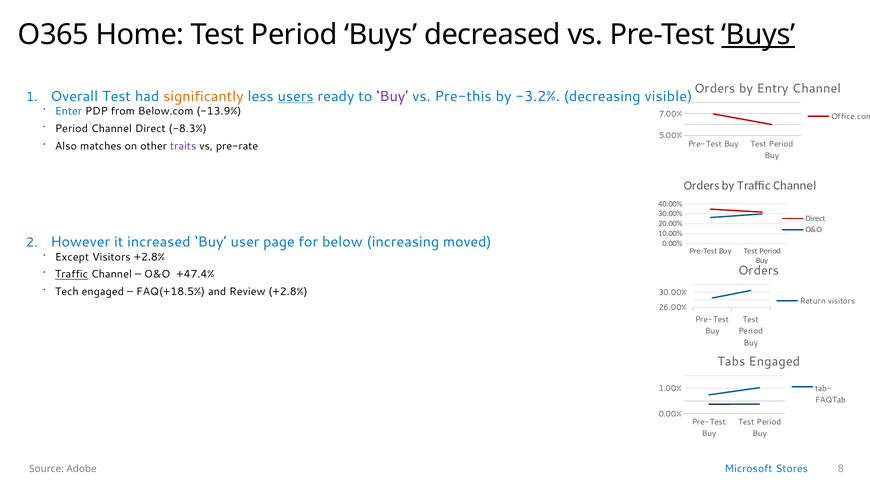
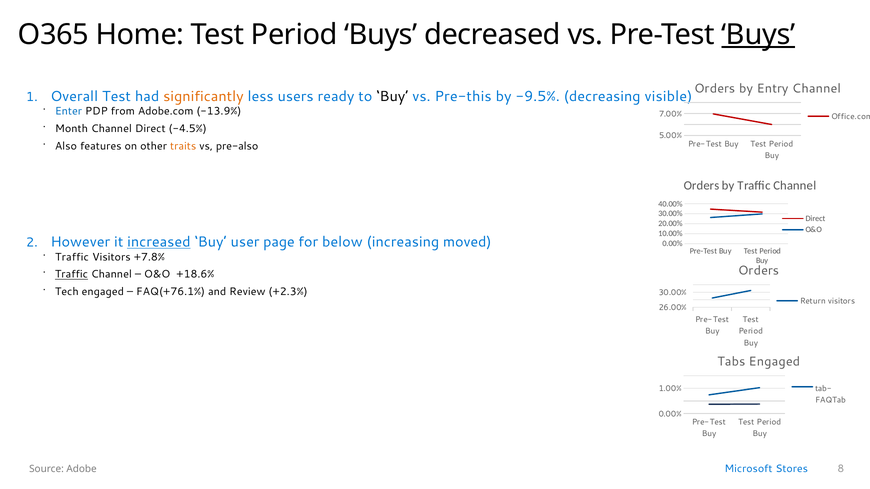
users underline: present -> none
Buy at (392, 97) colour: purple -> black
-3.2%: -3.2% -> -9.5%
Below.com: Below.com -> Adobe.com
Period at (71, 129): Period -> Month
-8.3%: -8.3% -> -4.5%
matches: matches -> features
traits colour: purple -> orange
pre-rate: pre-rate -> pre-also
increased underline: none -> present
Except at (72, 257): Except -> Traffic
Visitors +2.8%: +2.8% -> +7.8%
+47.4%: +47.4% -> +18.6%
FAQ(+18.5%: FAQ(+18.5% -> FAQ(+76.1%
Review +2.8%: +2.8% -> +2.3%
